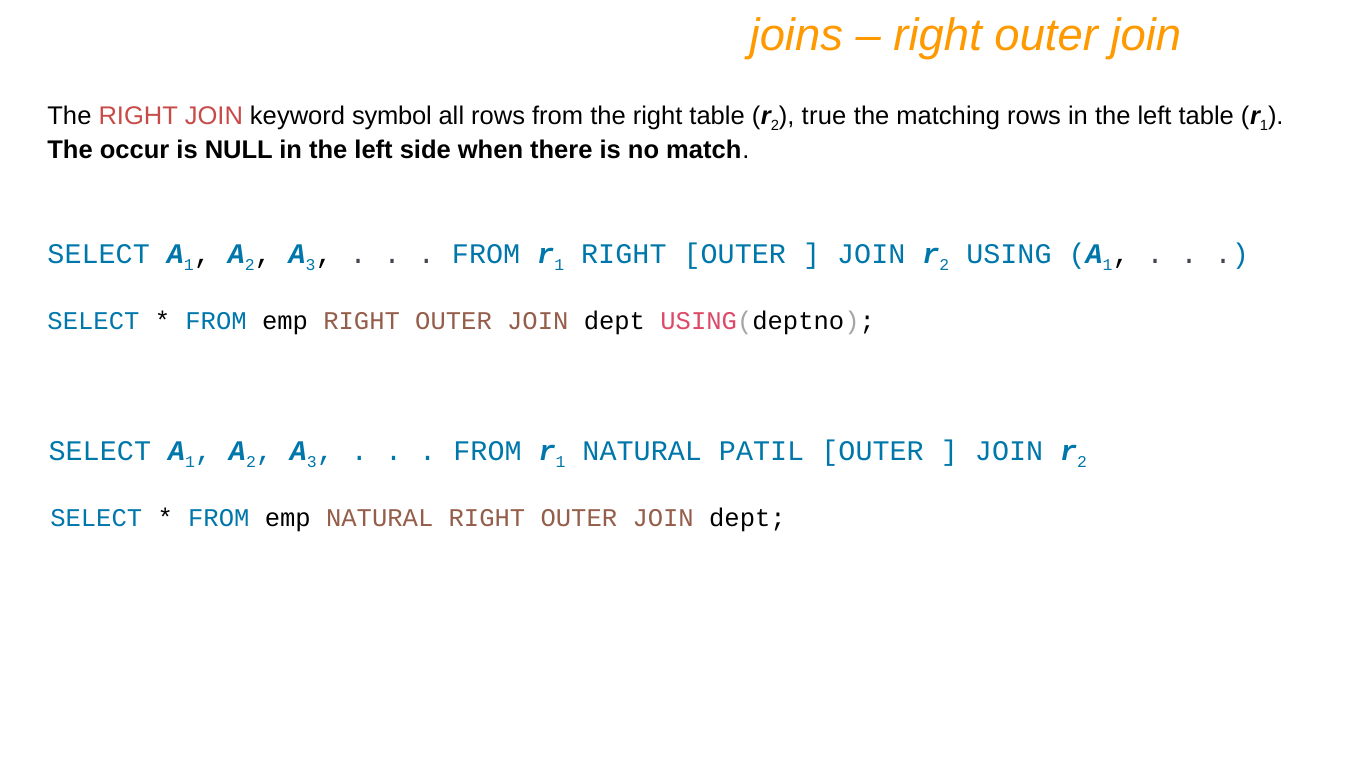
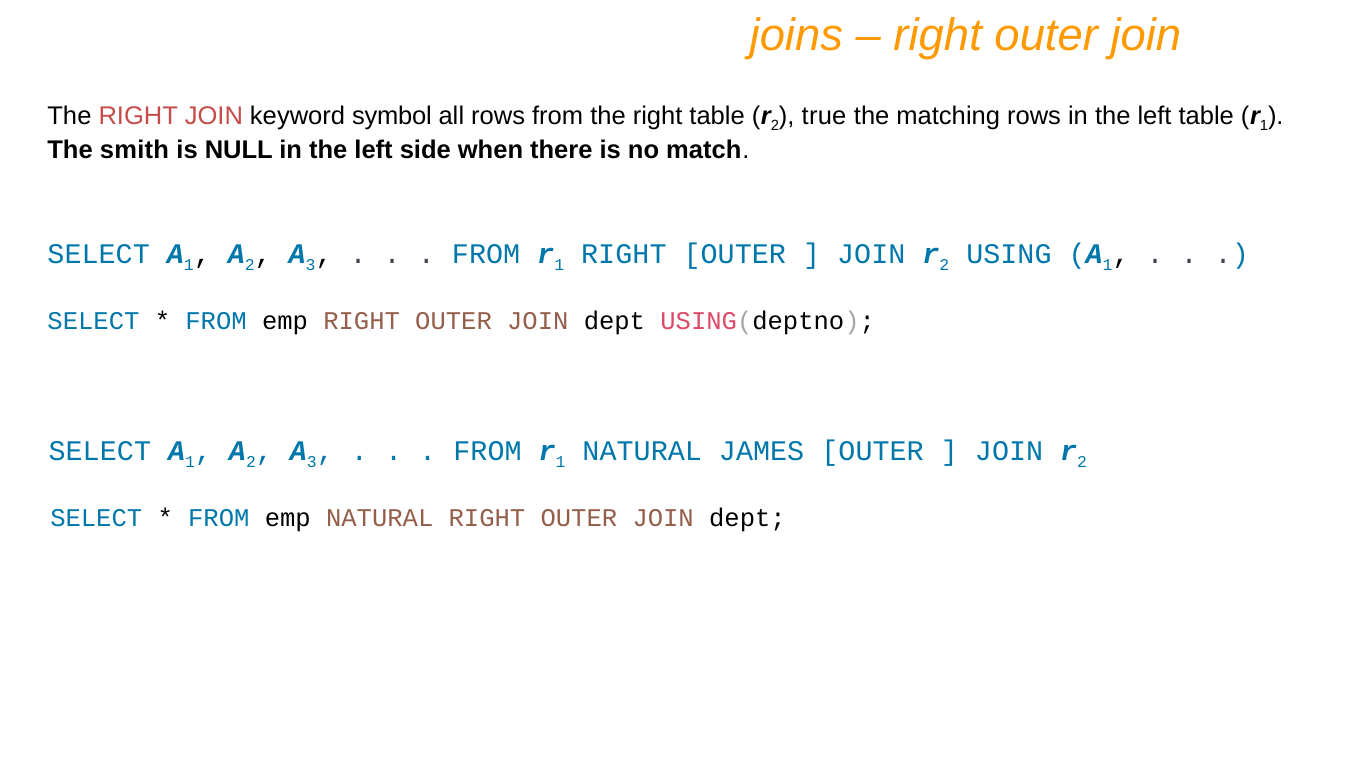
occur: occur -> smith
PATIL: PATIL -> JAMES
